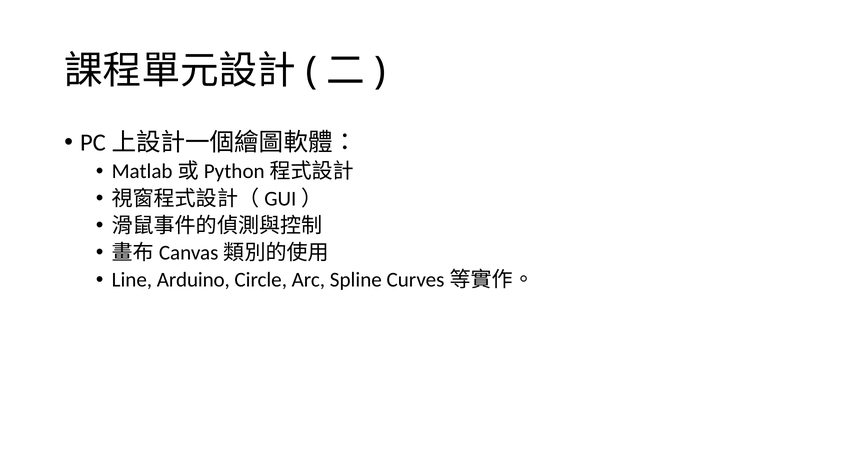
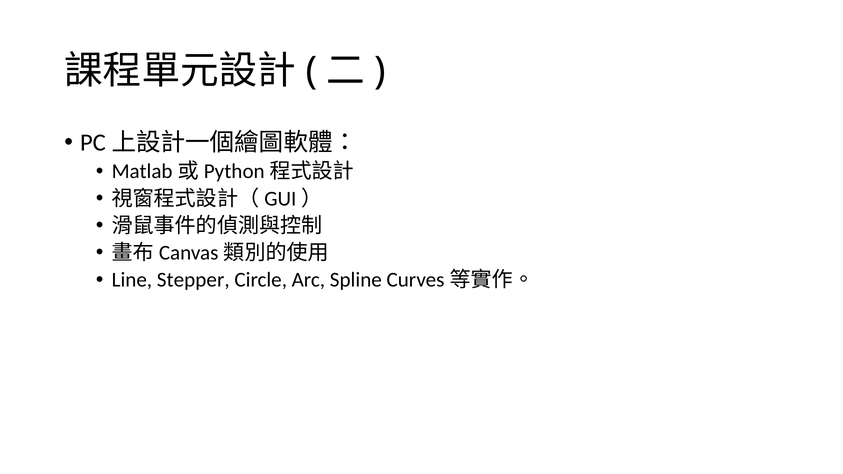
Arduino: Arduino -> Stepper
